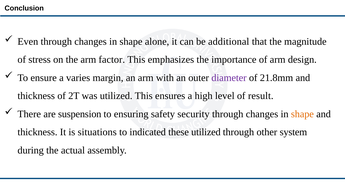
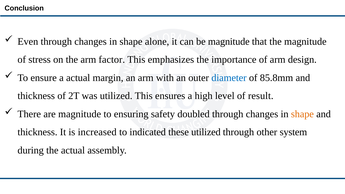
be additional: additional -> magnitude
a varies: varies -> actual
diameter colour: purple -> blue
21.8mm: 21.8mm -> 85.8mm
are suspension: suspension -> magnitude
security: security -> doubled
situations: situations -> increased
